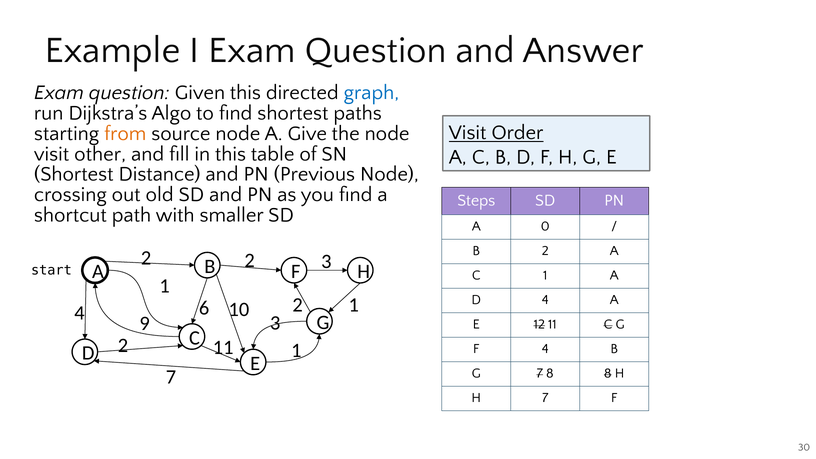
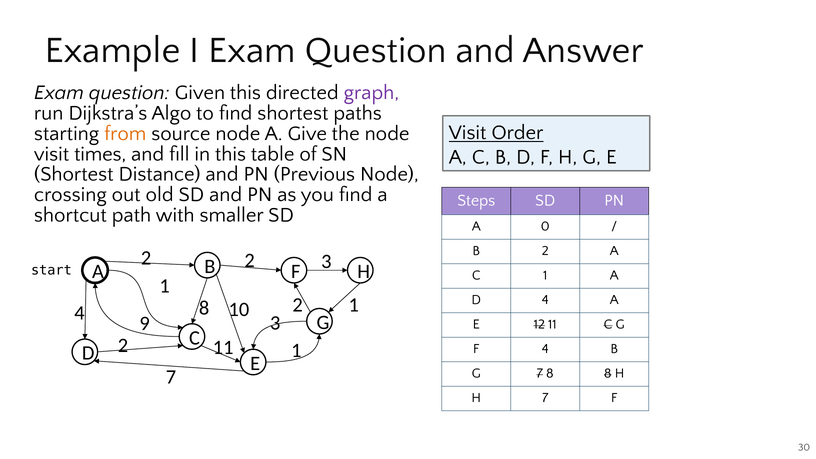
graph colour: blue -> purple
other: other -> times
4 6: 6 -> 8
